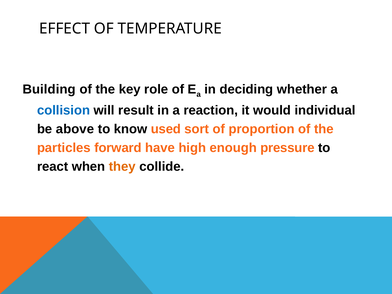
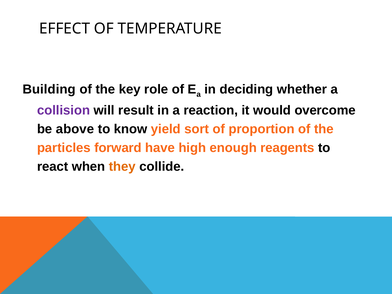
collision colour: blue -> purple
individual: individual -> overcome
used: used -> yield
pressure: pressure -> reagents
